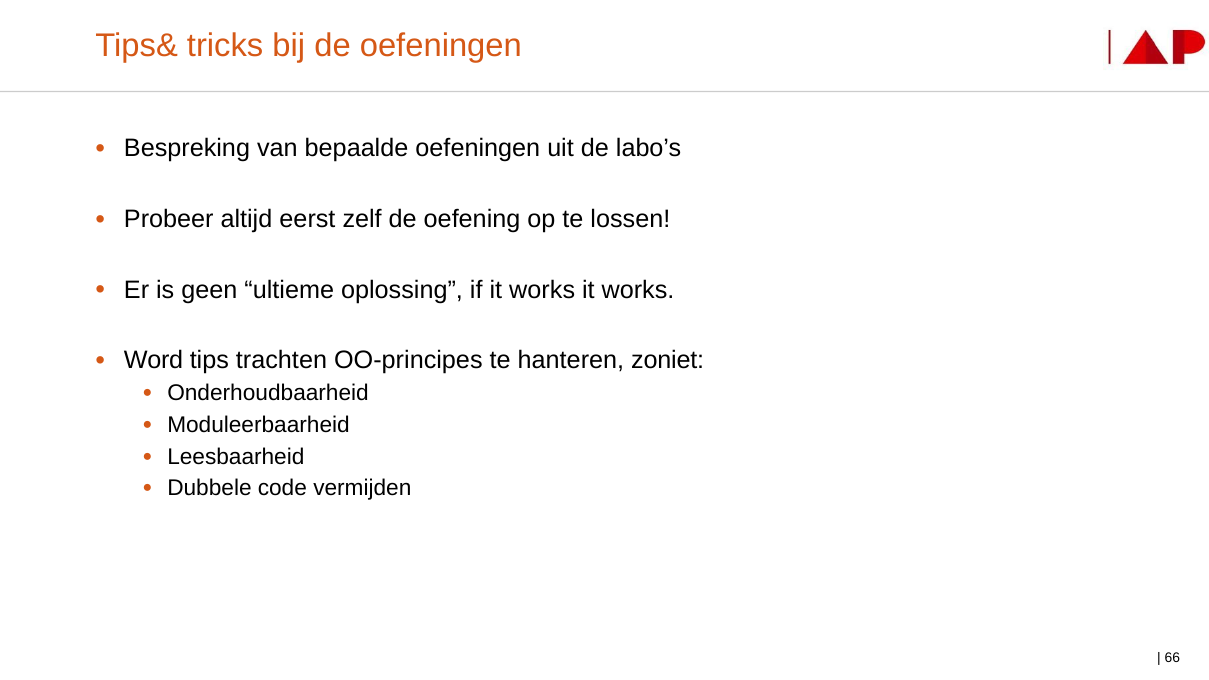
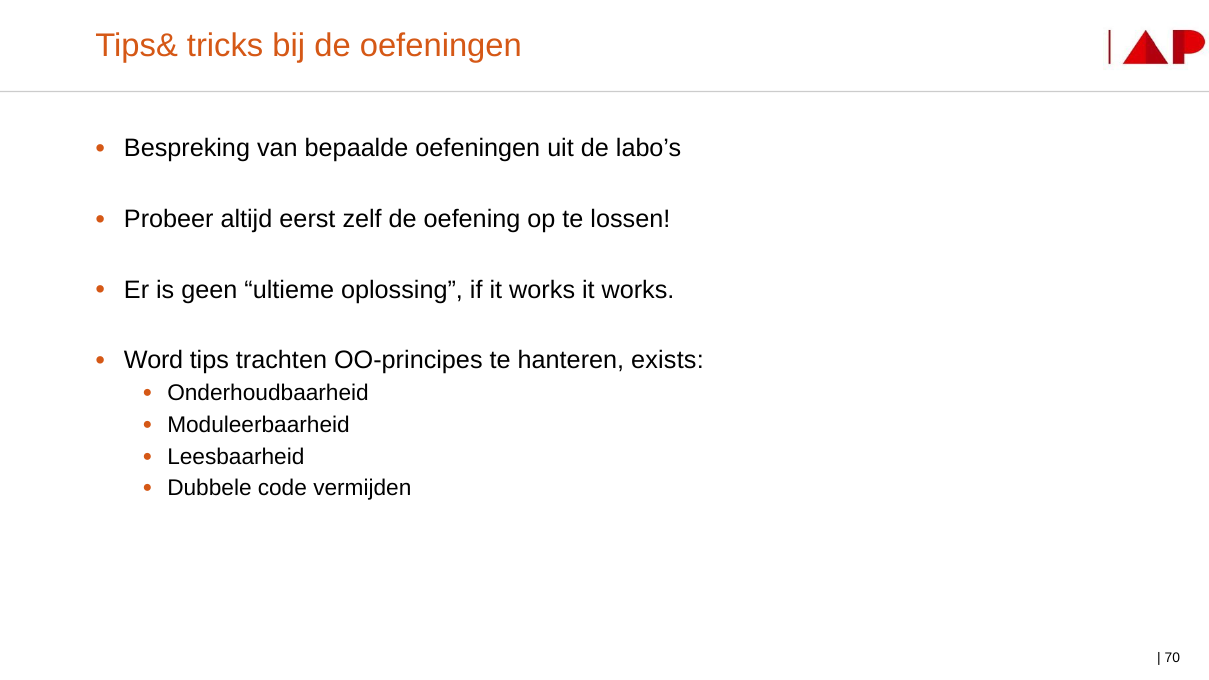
zoniet: zoniet -> exists
66: 66 -> 70
